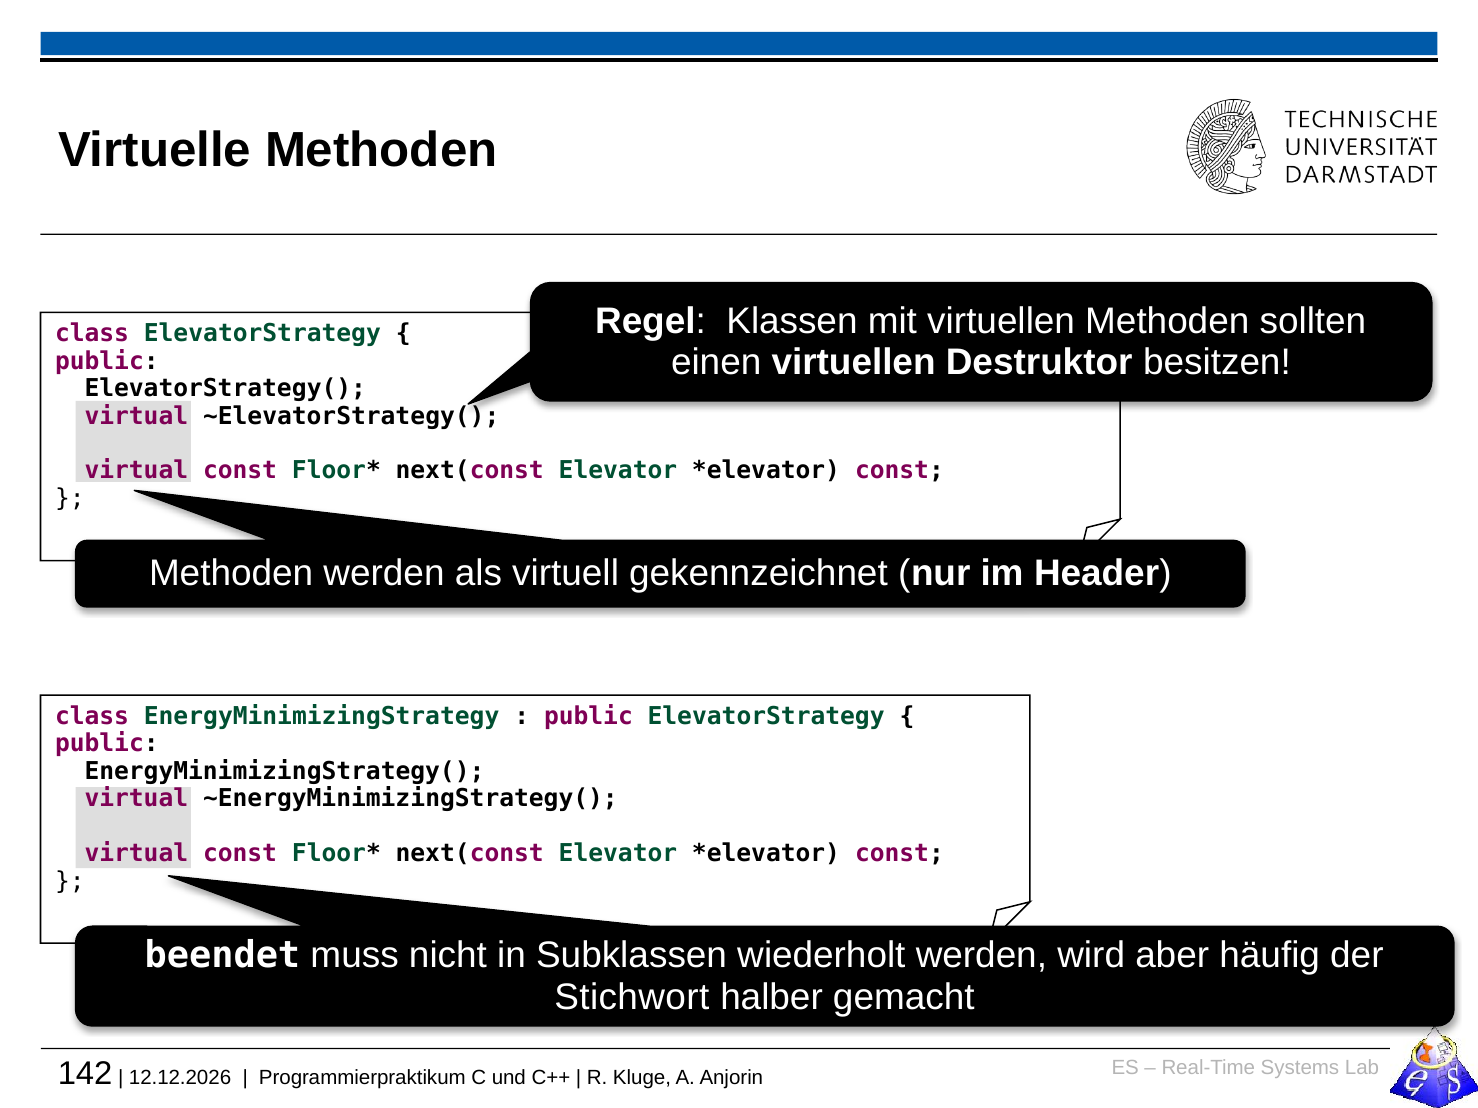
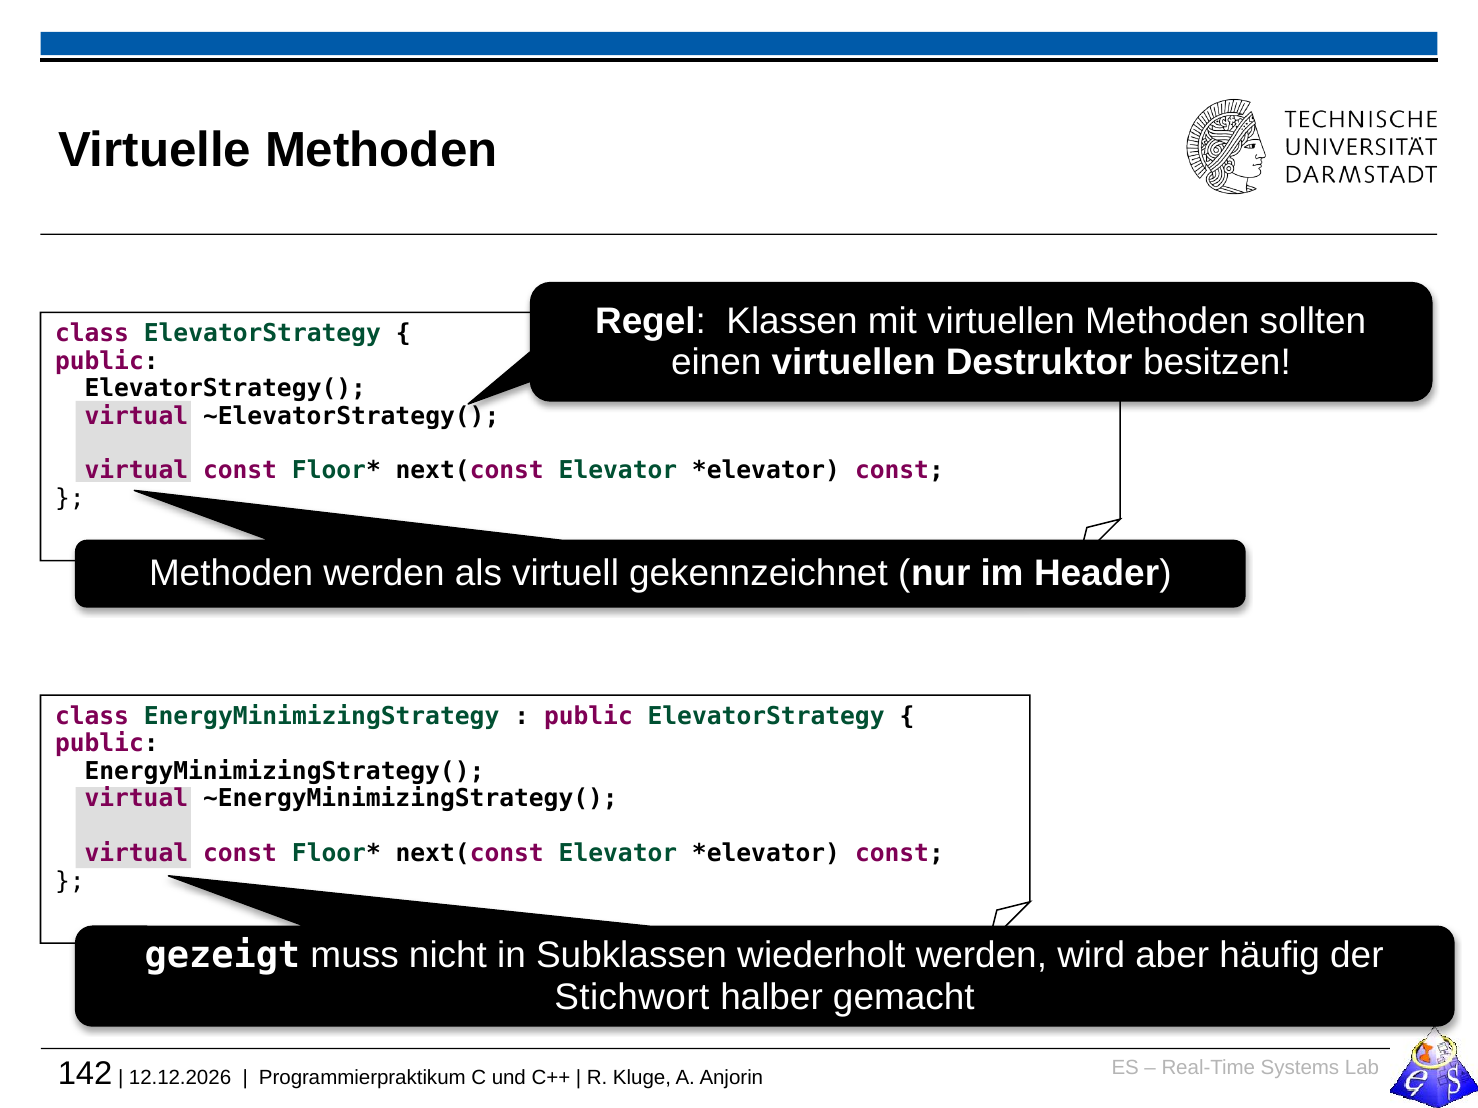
beendet: beendet -> gezeigt
